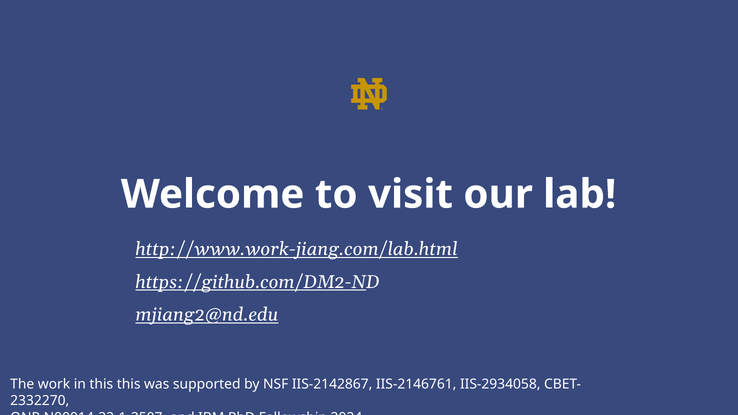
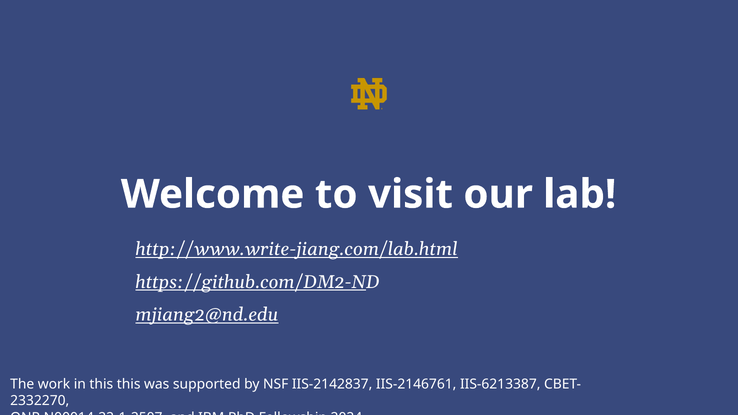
http://www.work-jiang.com/lab.html: http://www.work-jiang.com/lab.html -> http://www.write-jiang.com/lab.html
IIS-2142867: IIS-2142867 -> IIS-2142837
IIS-2934058: IIS-2934058 -> IIS-6213387
